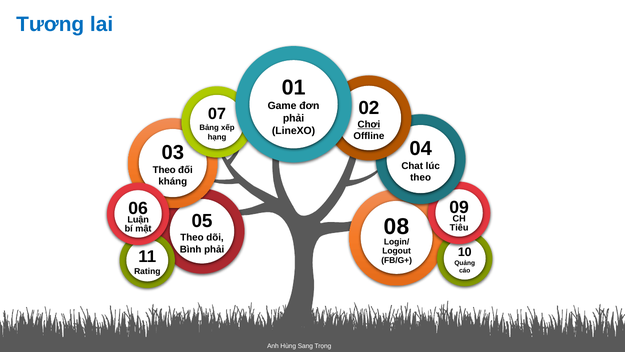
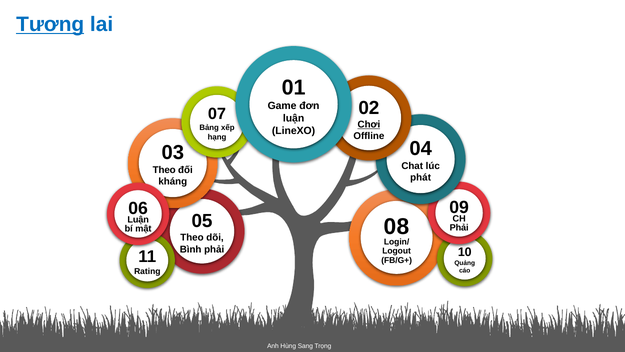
Tương underline: none -> present
phải at (294, 118): phải -> luận
theo at (421, 178): theo -> phát
Tiêu at (459, 227): Tiêu -> Phải
